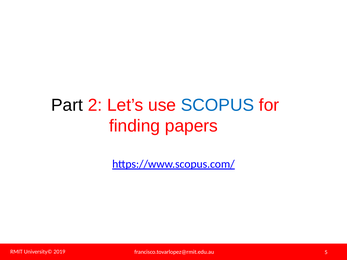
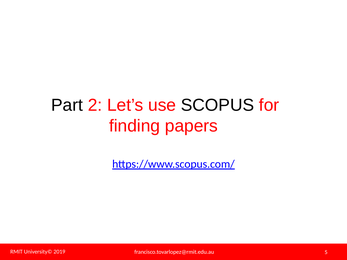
SCOPUS colour: blue -> black
